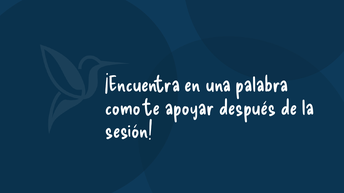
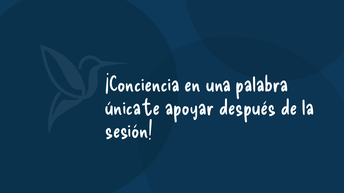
¡Encuentra: ¡Encuentra -> ¡Conciencia
como: como -> única
